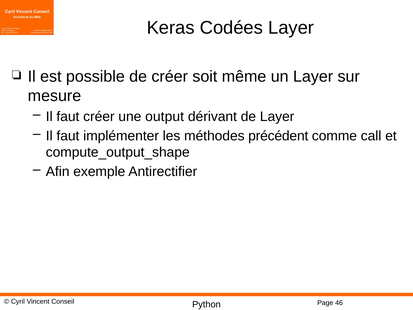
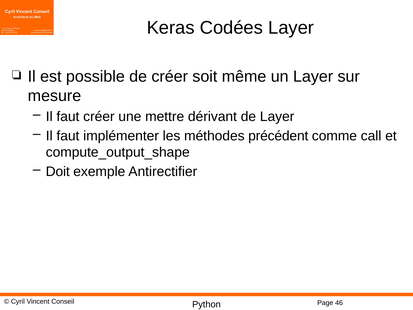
output: output -> mettre
Afin: Afin -> Doit
